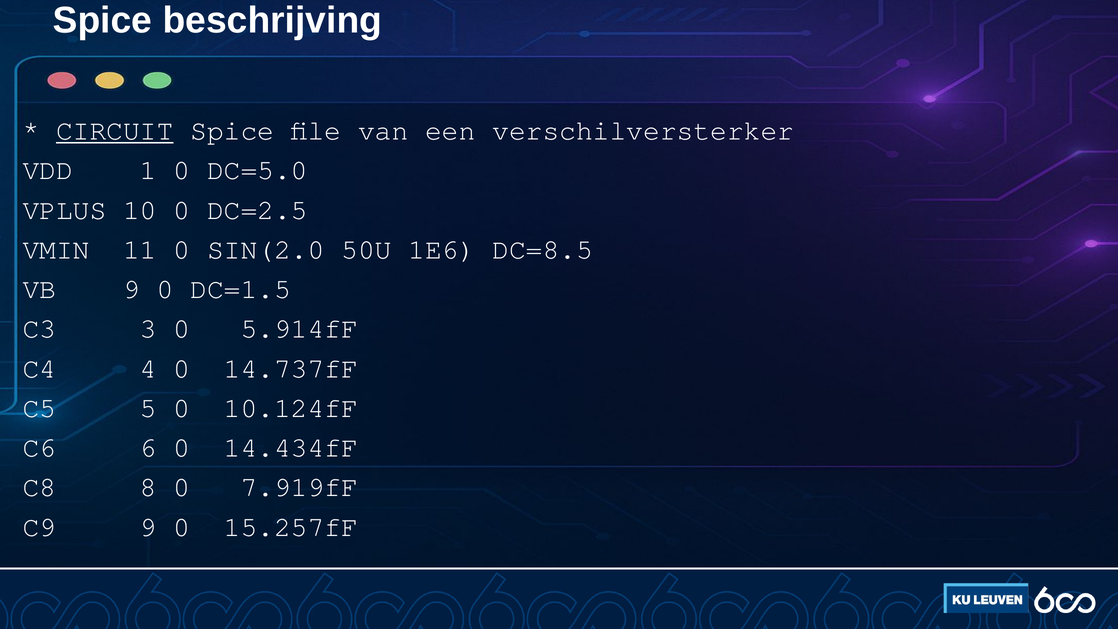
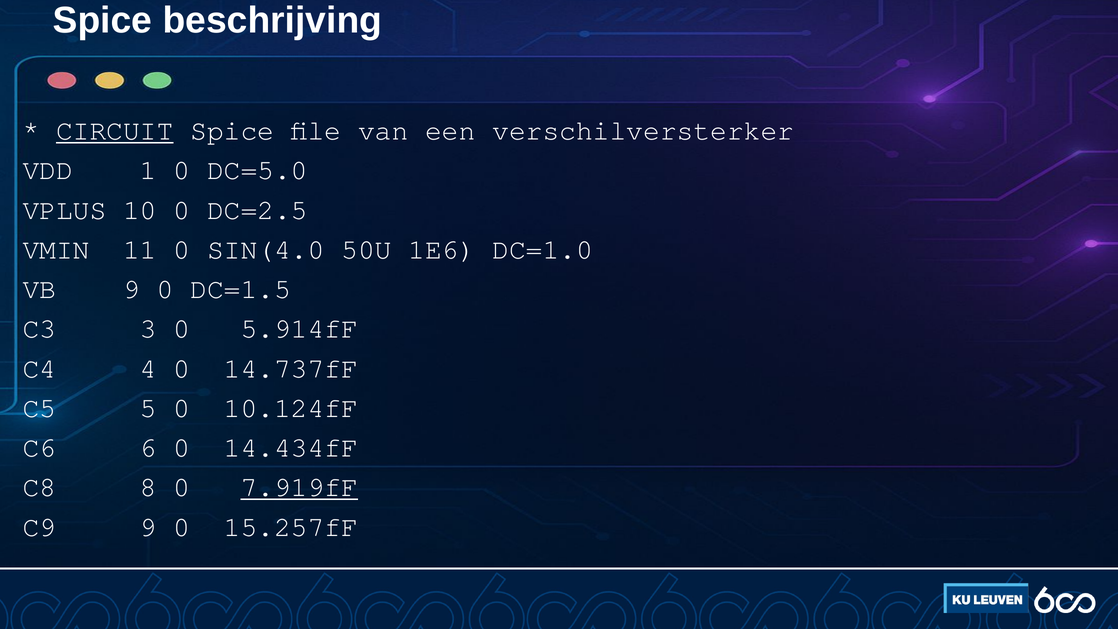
SIN(2.0: SIN(2.0 -> SIN(4.0
DC=8.5: DC=8.5 -> DC=1.0
7.919fF underline: none -> present
